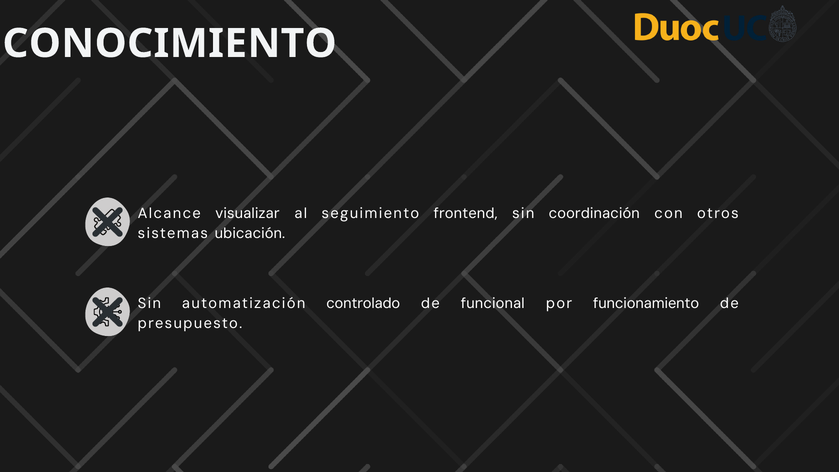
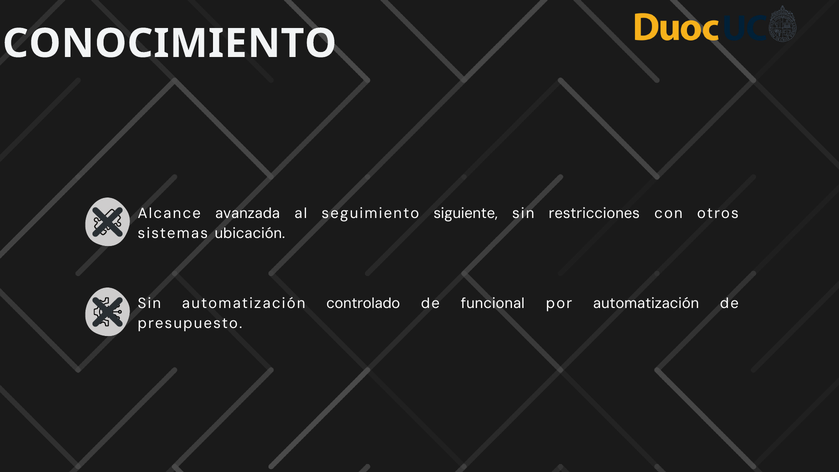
visualizar: visualizar -> avanzada
frontend: frontend -> siguiente
coordinación: coordinación -> restricciones
por funcionamiento: funcionamiento -> automatización
